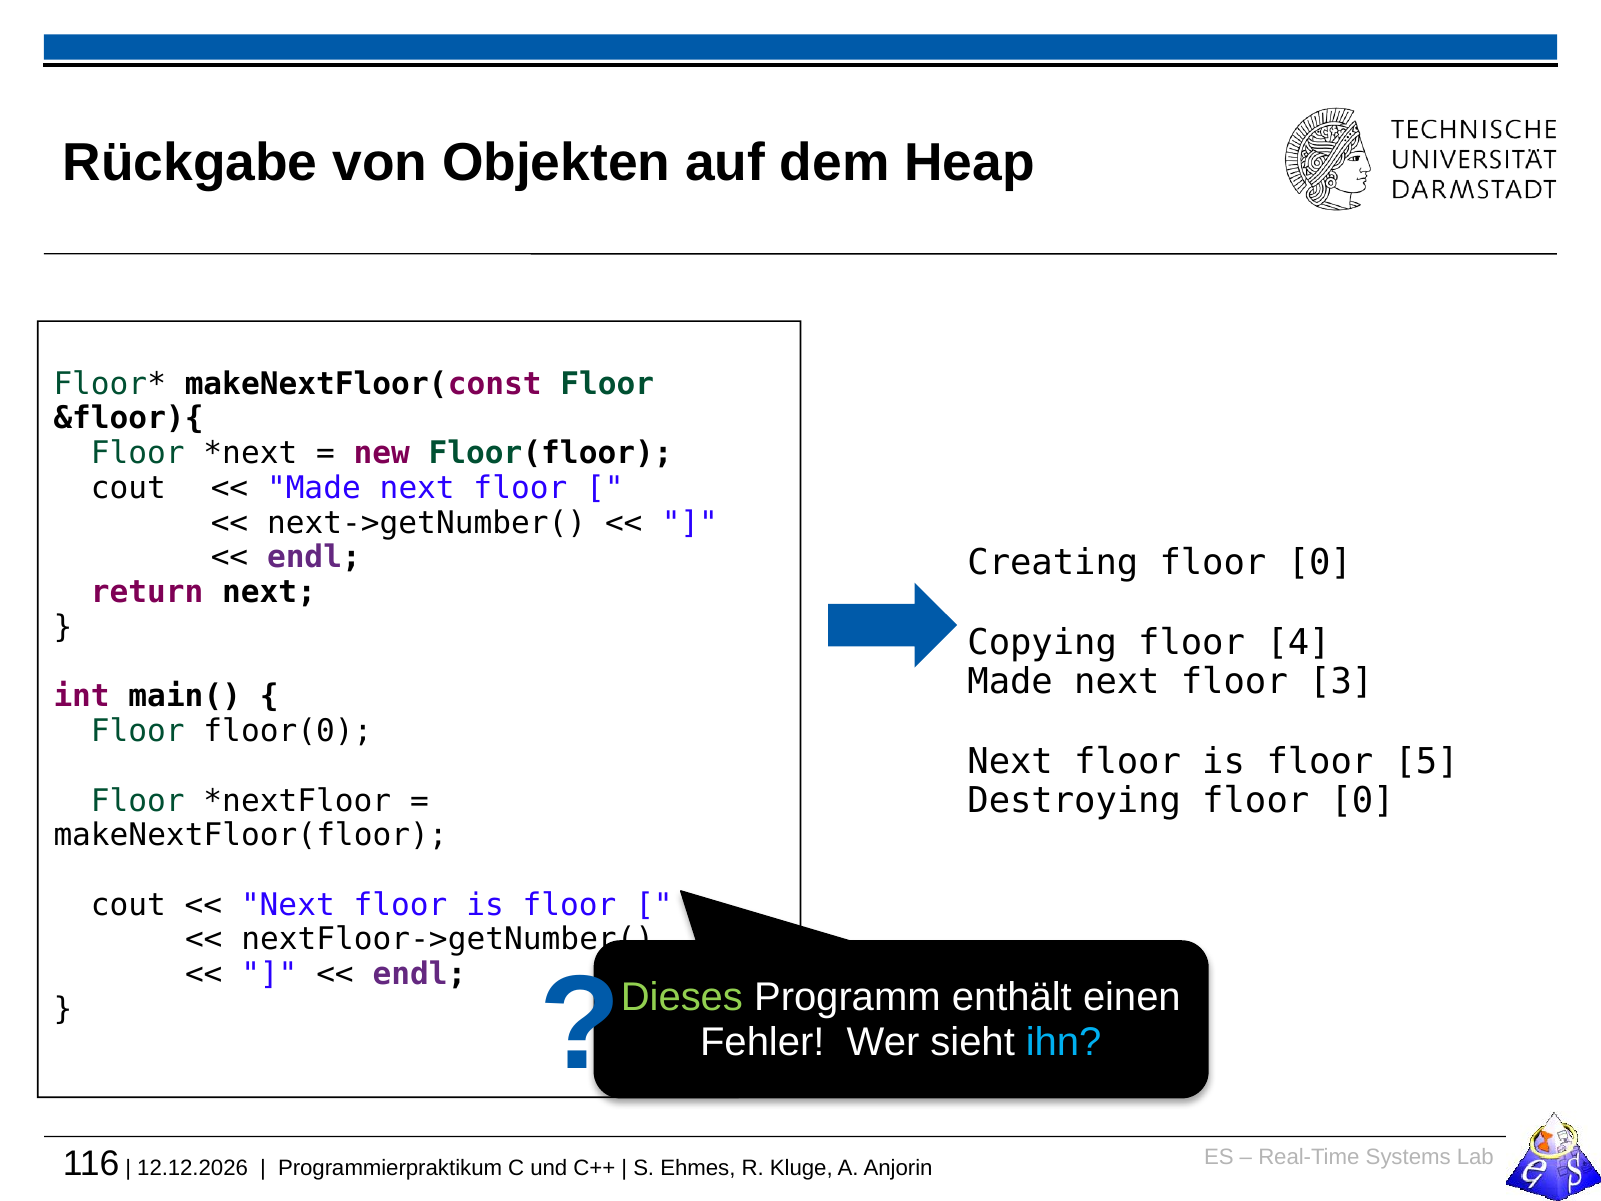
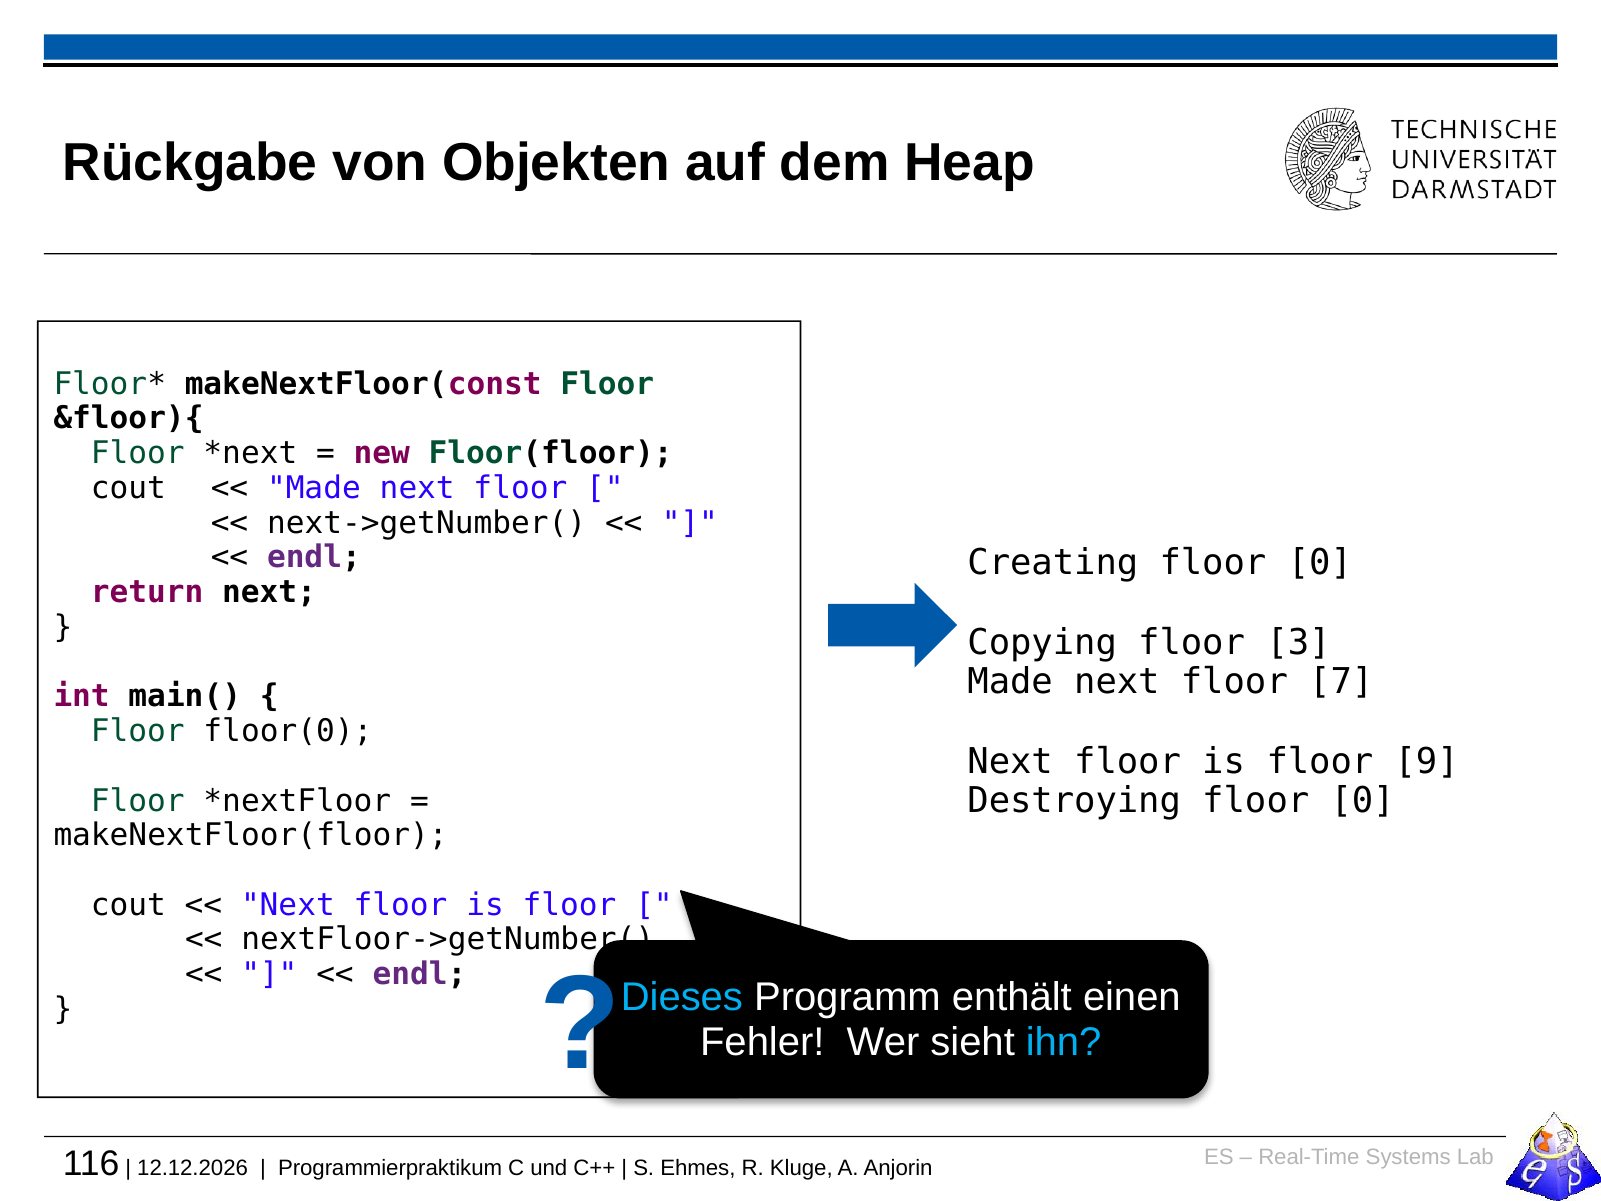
4: 4 -> 3
3: 3 -> 7
5: 5 -> 9
Dieses colour: light green -> light blue
